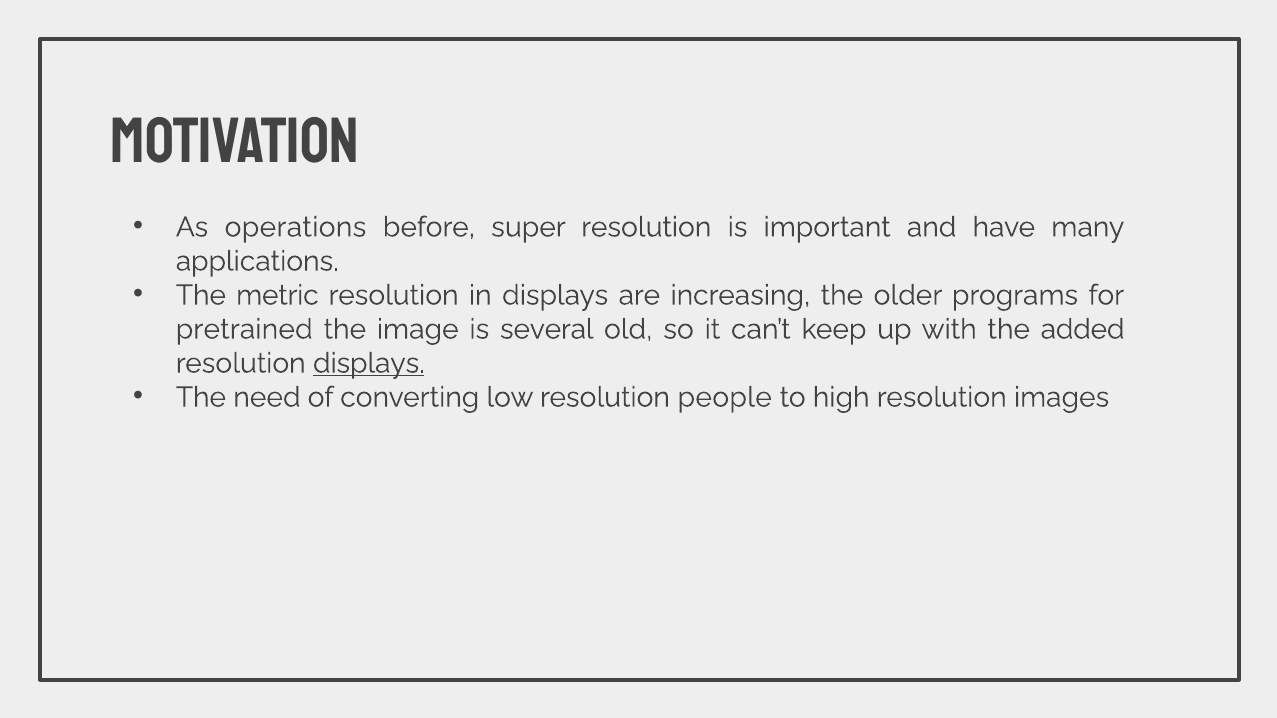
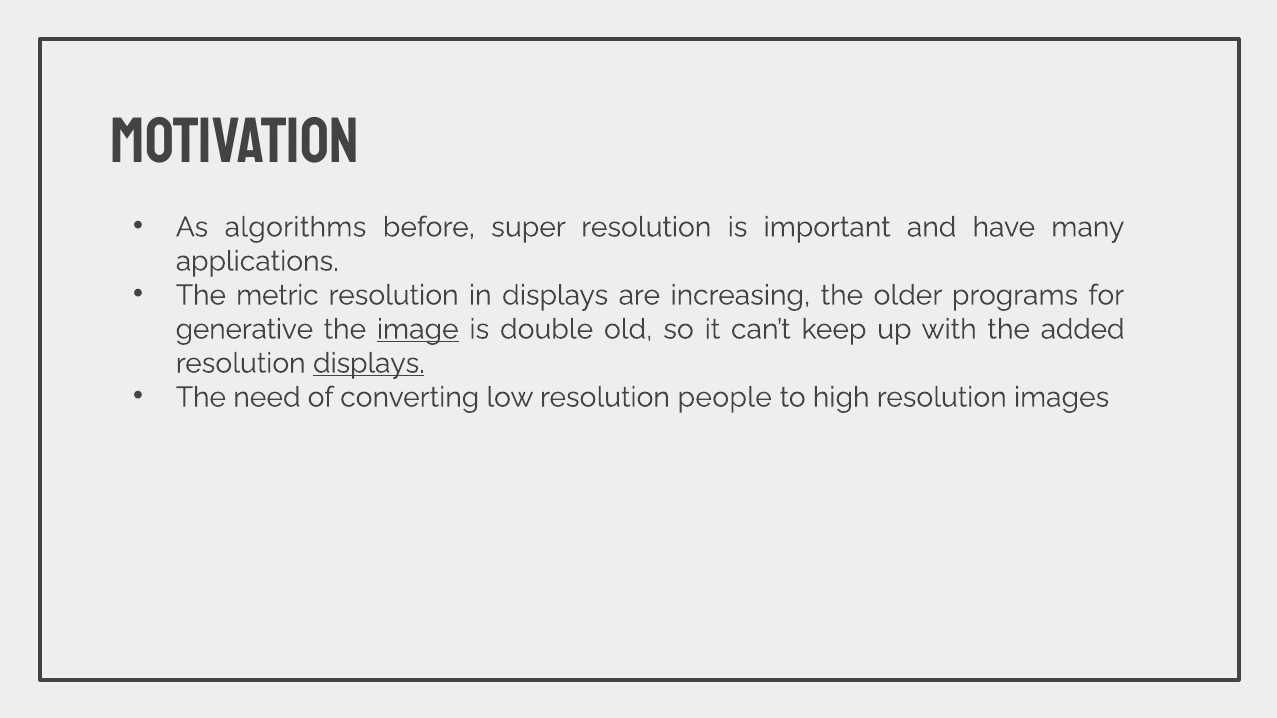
operations: operations -> algorithms
pretrained: pretrained -> generative
image underline: none -> present
several: several -> double
